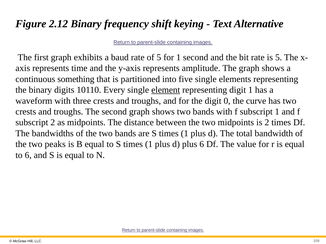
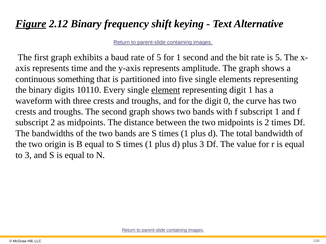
Figure underline: none -> present
peaks: peaks -> origin
plus 6: 6 -> 3
to 6: 6 -> 3
